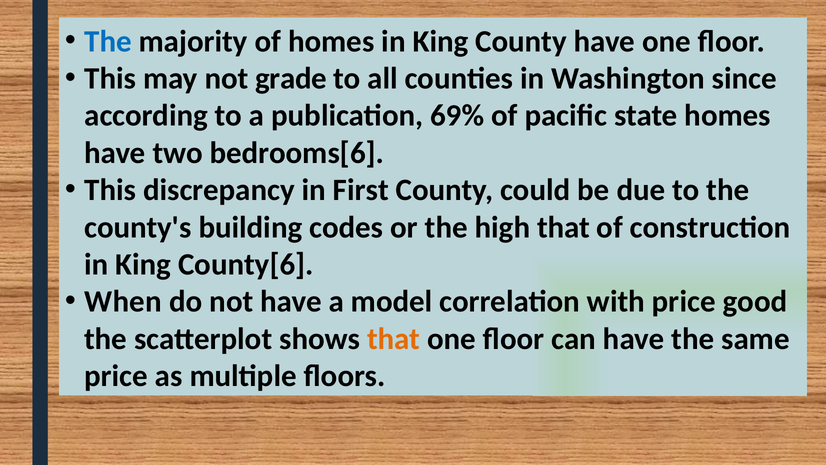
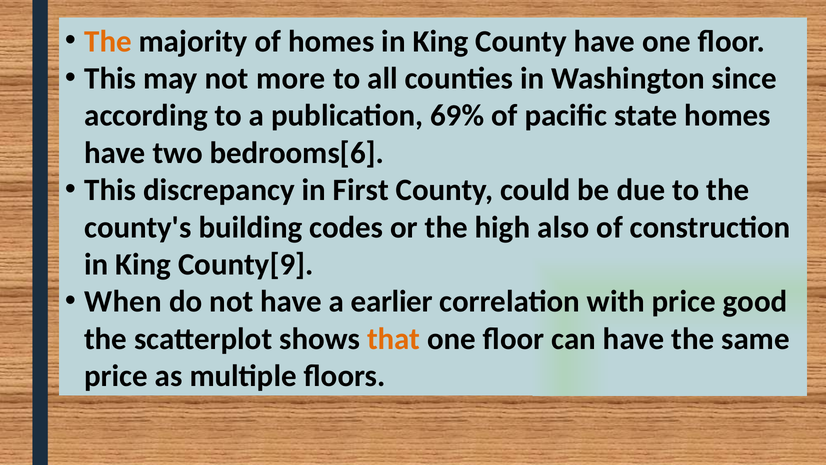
The at (108, 41) colour: blue -> orange
grade: grade -> more
high that: that -> also
County[6: County[6 -> County[9
model: model -> earlier
